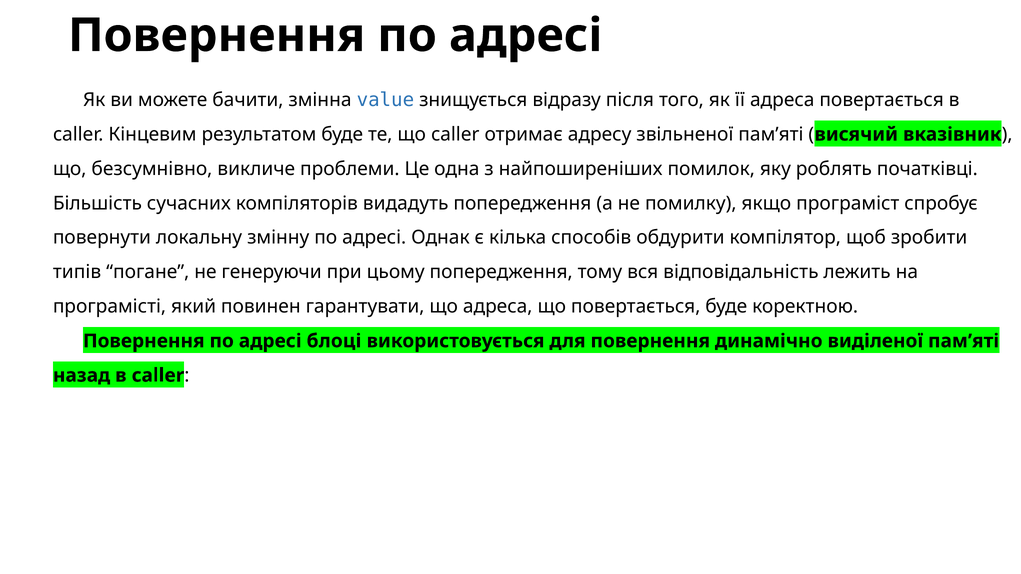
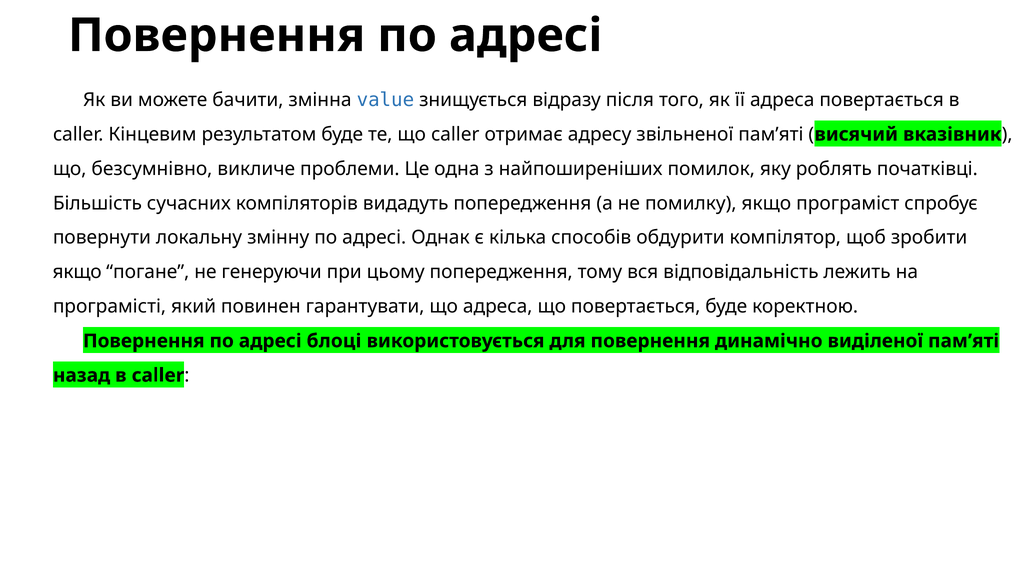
типів at (77, 272): типів -> якщо
